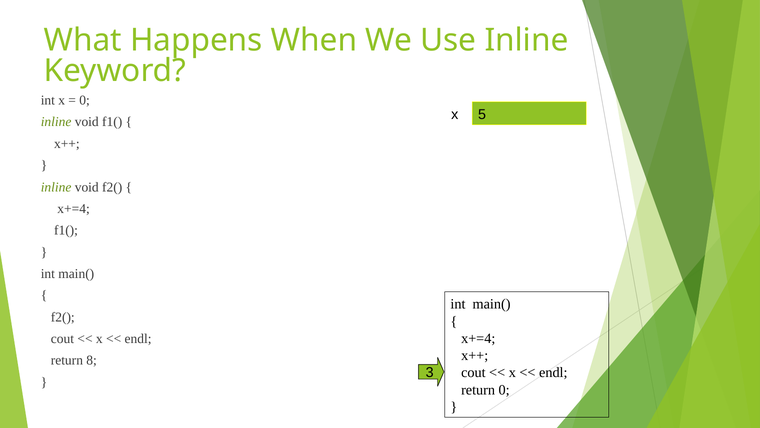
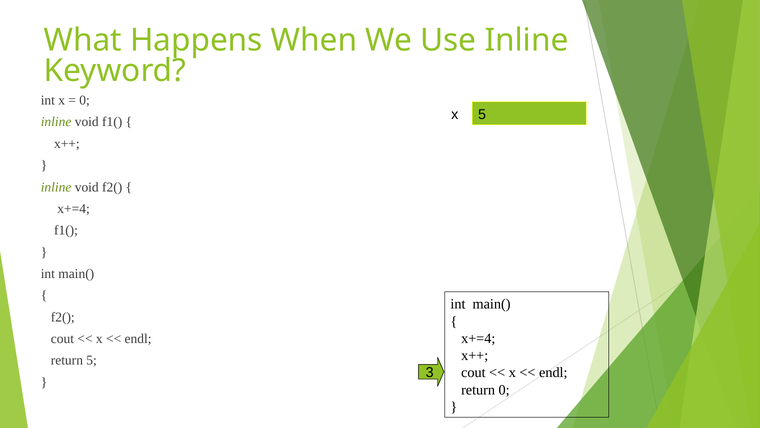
return 8: 8 -> 5
